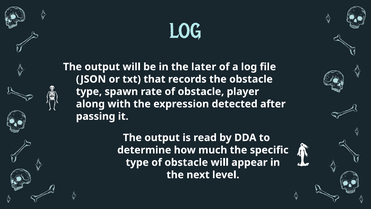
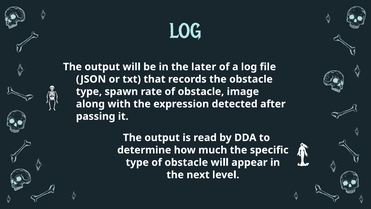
player: player -> image
